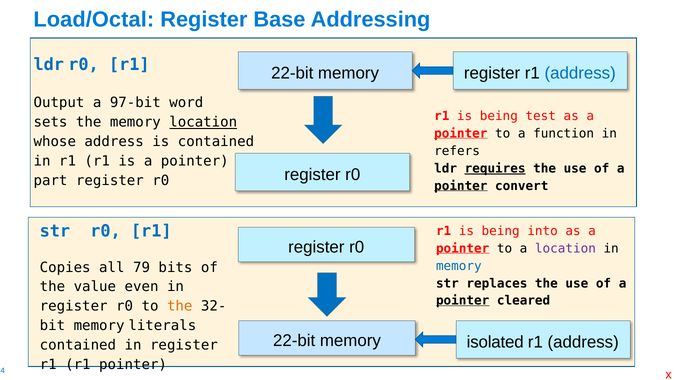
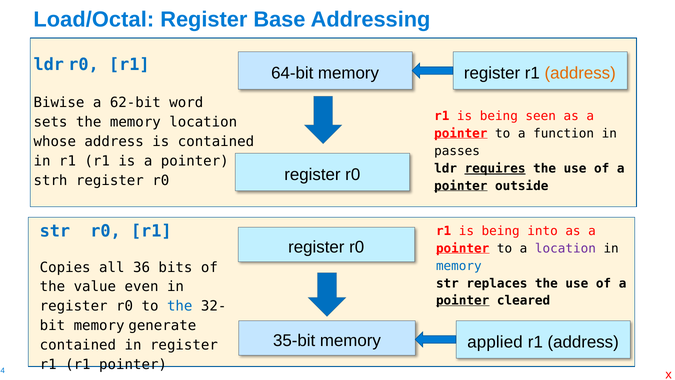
22-bit at (292, 73): 22-bit -> 64-bit
address at (580, 73) colour: blue -> orange
Output: Output -> Biwise
97-bit: 97-bit -> 62-bit
test: test -> seen
location at (203, 122) underline: present -> none
refers: refers -> passes
part: part -> strh
convert: convert -> outside
79: 79 -> 36
the at (180, 306) colour: orange -> blue
literals: literals -> generate
22-bit at (294, 340): 22-bit -> 35-bit
isolated: isolated -> applied
